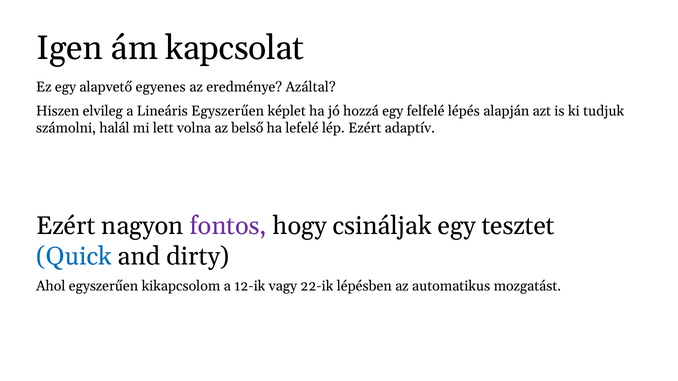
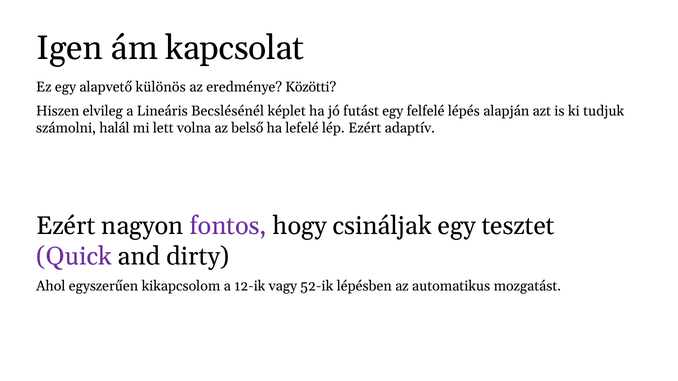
egyenes: egyenes -> különös
Azáltal: Azáltal -> Közötti
Lineáris Egyszerűen: Egyszerűen -> Becslésénél
hozzá: hozzá -> futást
Quick colour: blue -> purple
22-ik: 22-ik -> 52-ik
